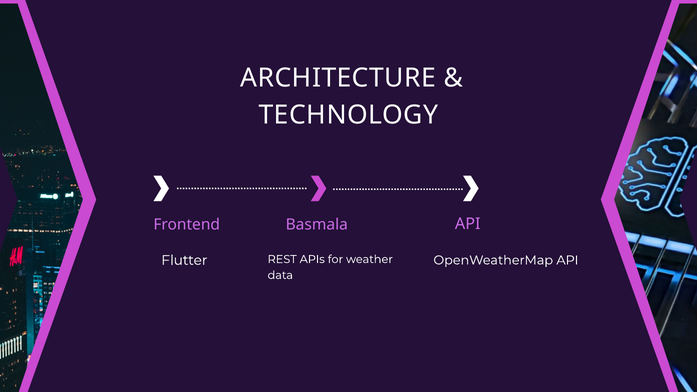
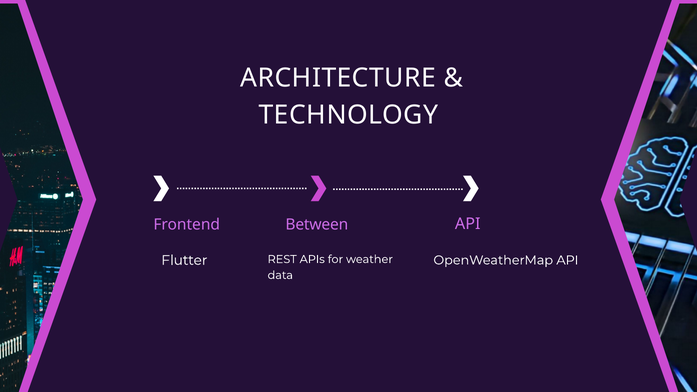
Basmala: Basmala -> Between
